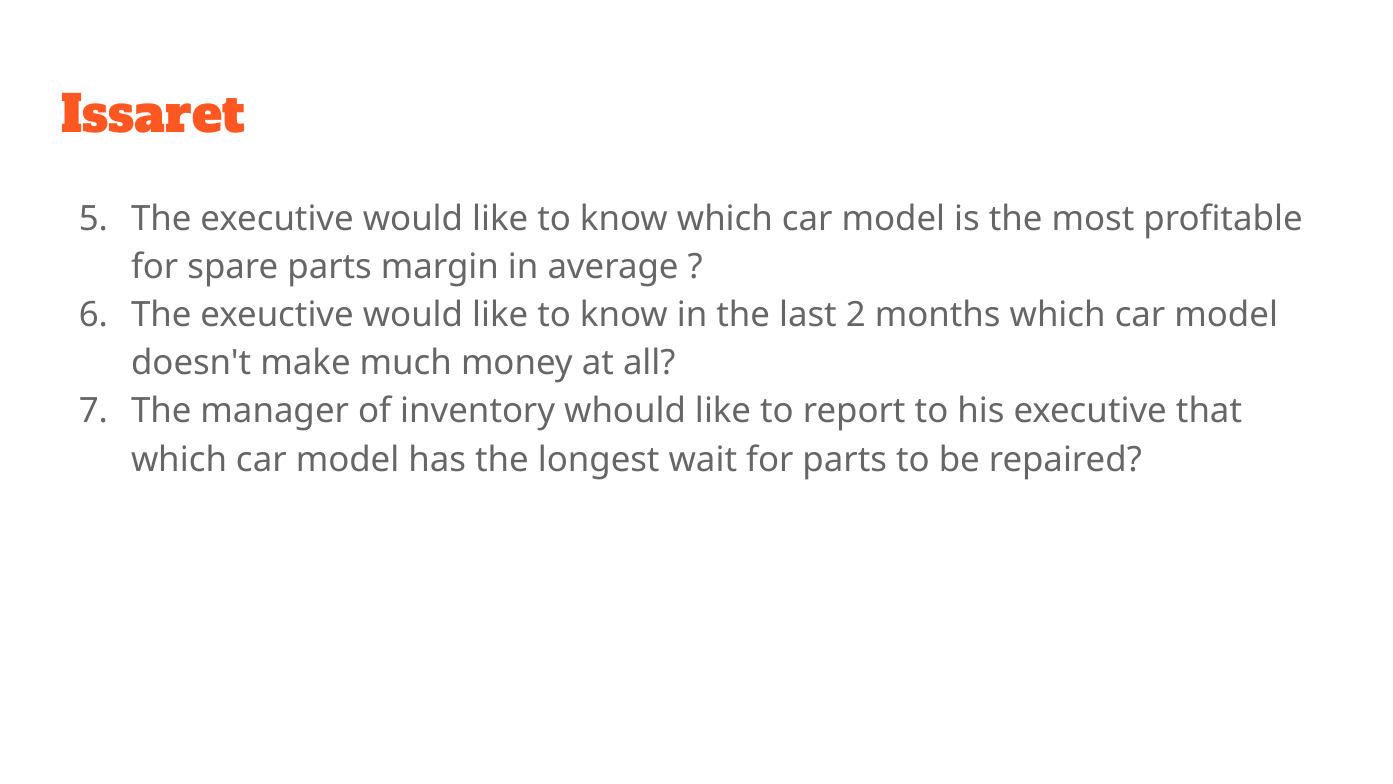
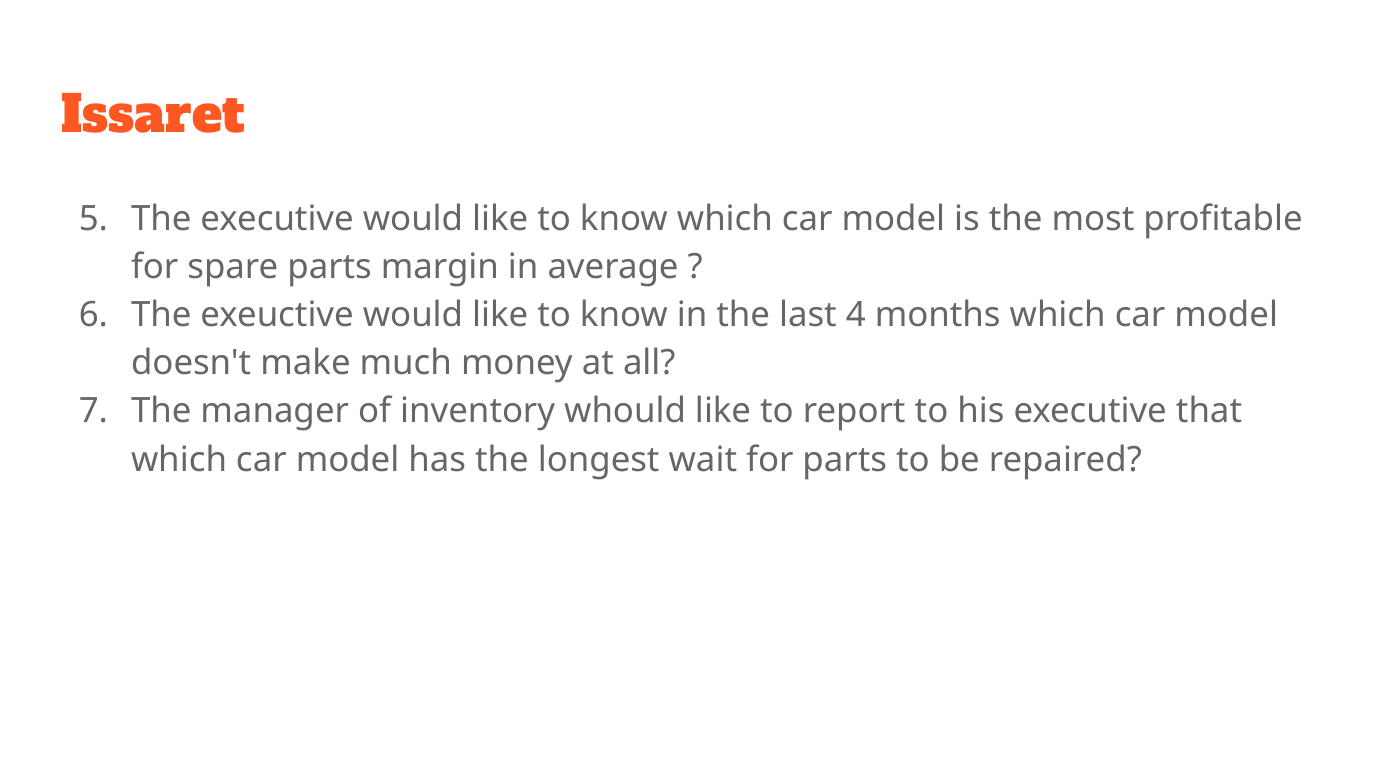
2: 2 -> 4
